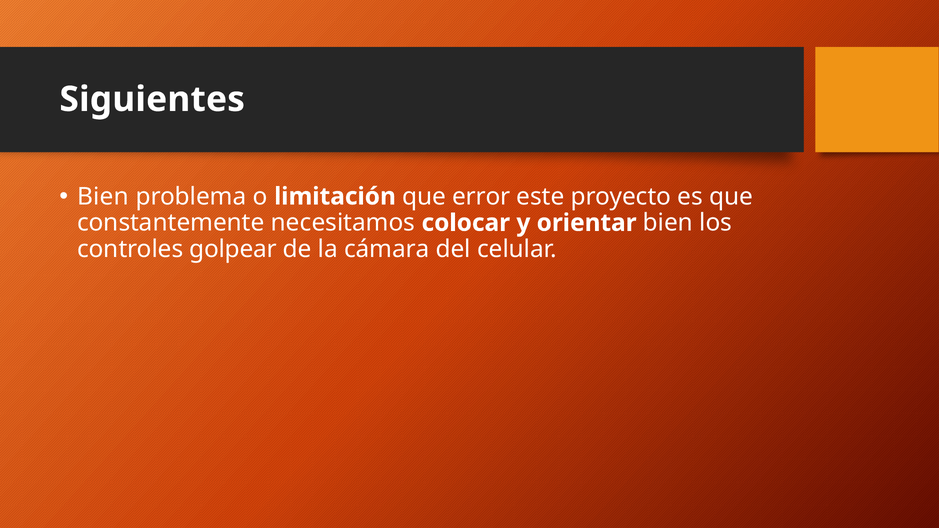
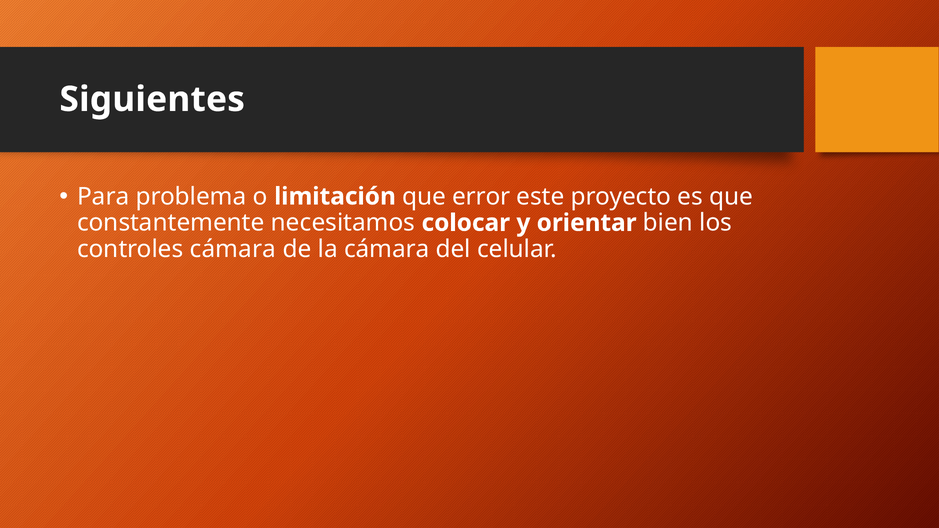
Bien at (103, 197): Bien -> Para
controles golpear: golpear -> cámara
